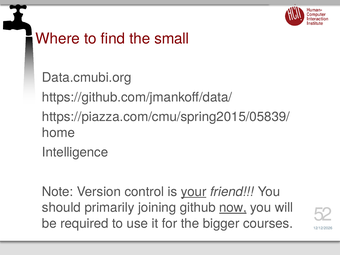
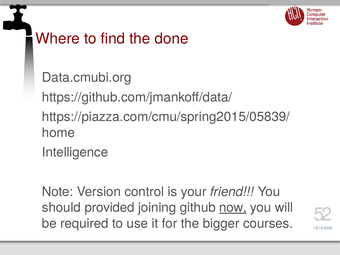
small: small -> done
your underline: present -> none
primarily: primarily -> provided
